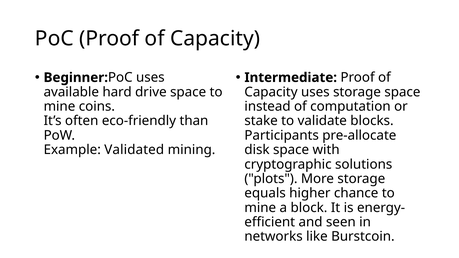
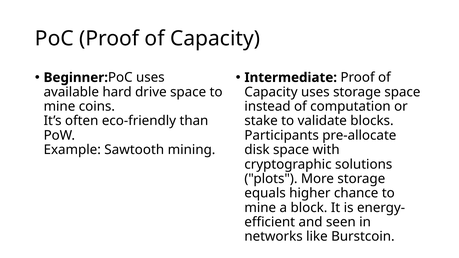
Validated: Validated -> Sawtooth
